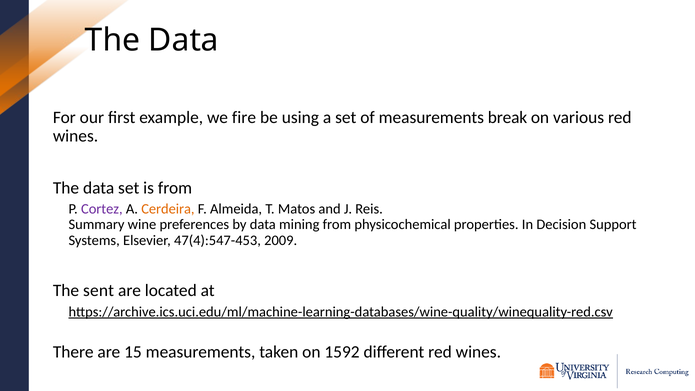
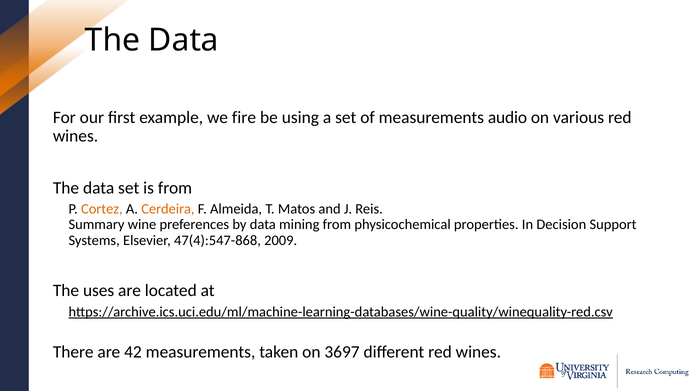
break: break -> audio
Cortez colour: purple -> orange
47(4):547-453: 47(4):547-453 -> 47(4):547-868
sent: sent -> uses
15: 15 -> 42
1592: 1592 -> 3697
